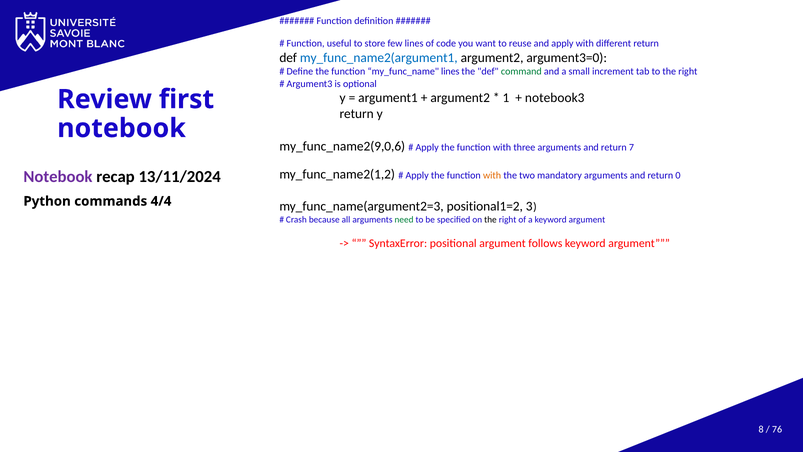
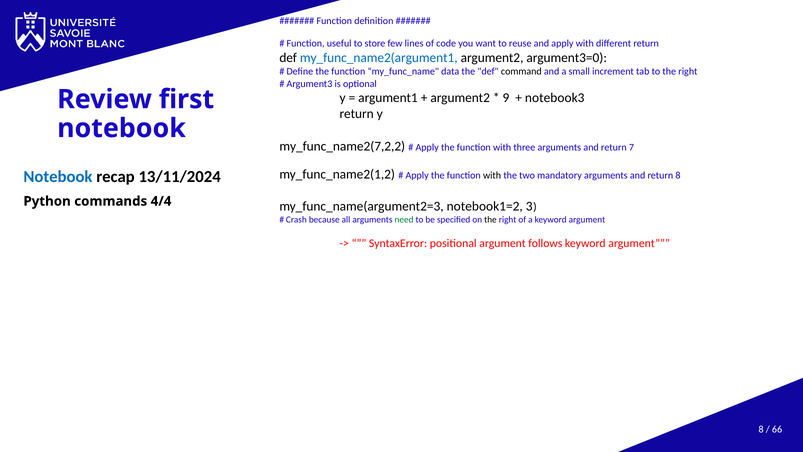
my_func_name lines: lines -> data
command colour: green -> black
1: 1 -> 9
my_func_name2(9,0,6: my_func_name2(9,0,6 -> my_func_name2(7,2,2
with at (492, 175) colour: orange -> black
return 0: 0 -> 8
Notebook at (58, 176) colour: purple -> blue
positional1=2: positional1=2 -> notebook1=2
76: 76 -> 66
